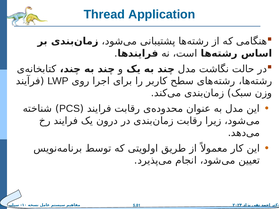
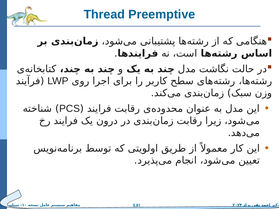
Application: Application -> Preemptive
